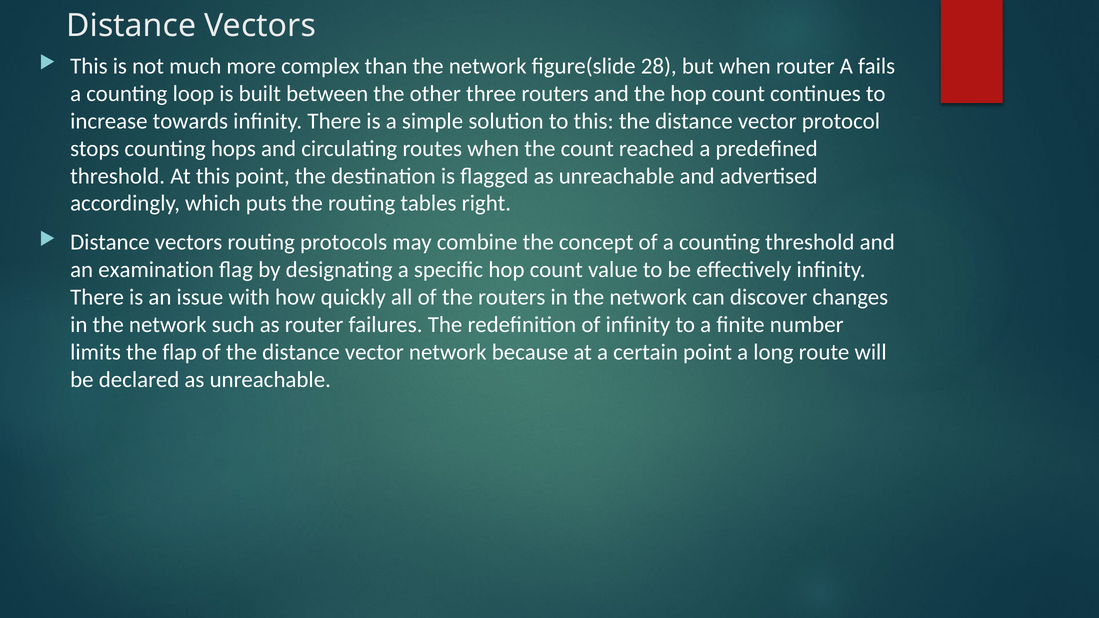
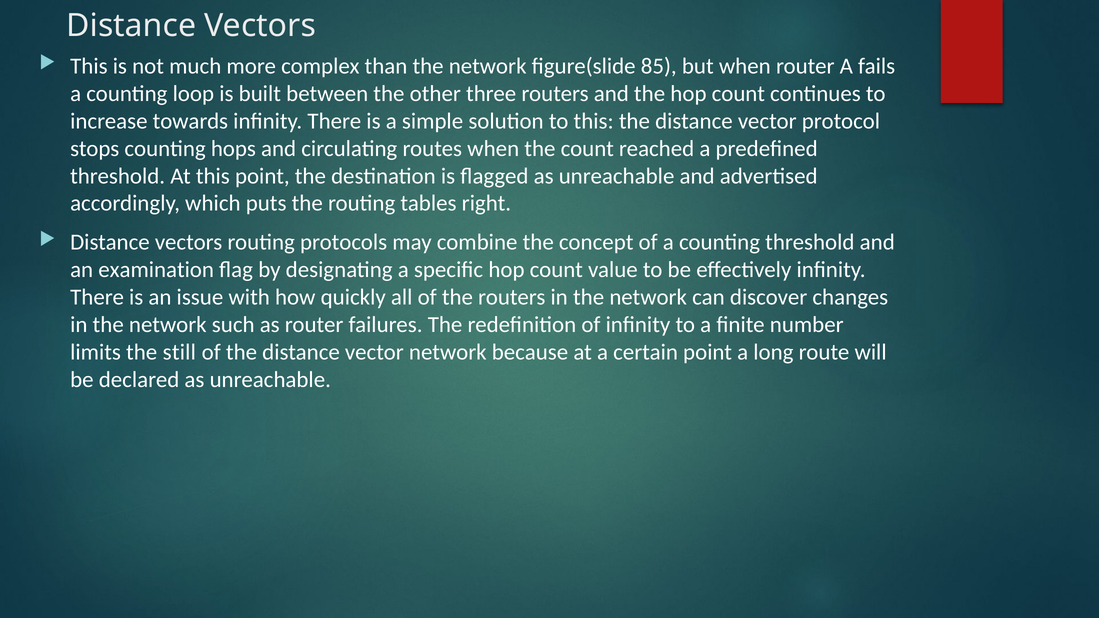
28: 28 -> 85
flap: flap -> still
